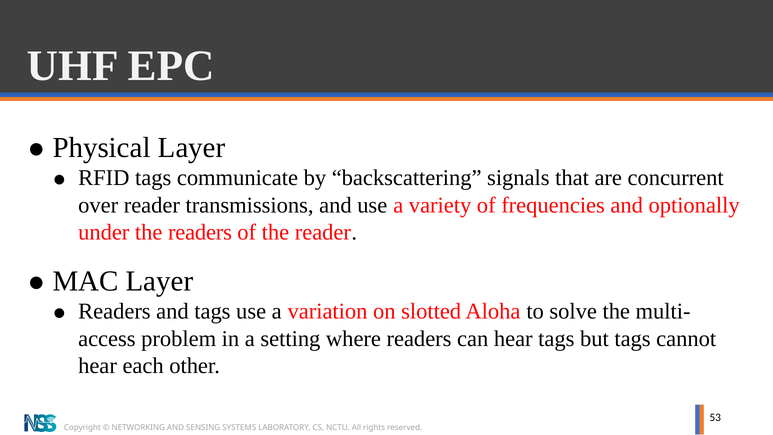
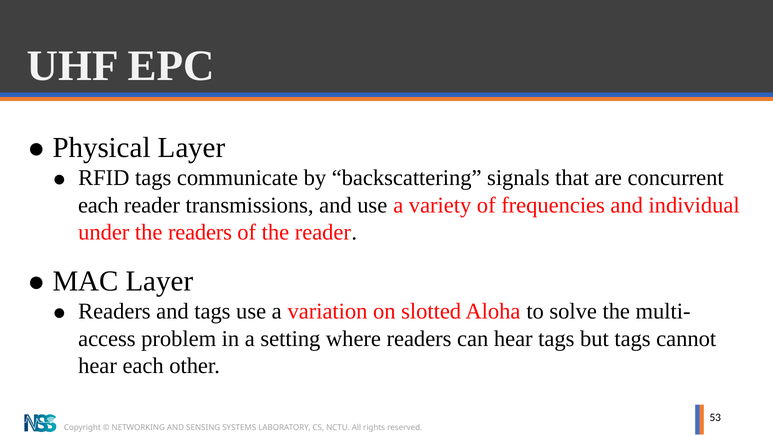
over at (98, 205): over -> each
optionally: optionally -> individual
